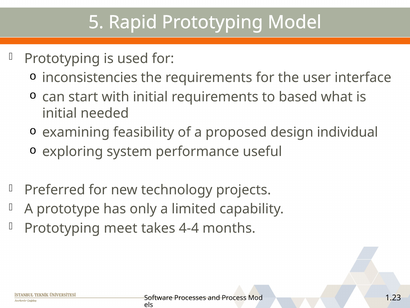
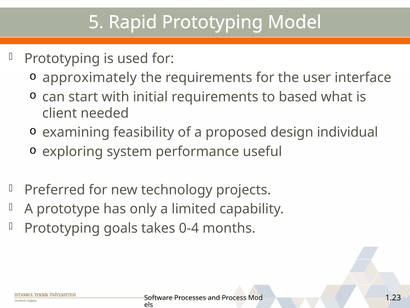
inconsistencies: inconsistencies -> approximately
initial at (60, 113): initial -> client
meet: meet -> goals
4-4: 4-4 -> 0-4
